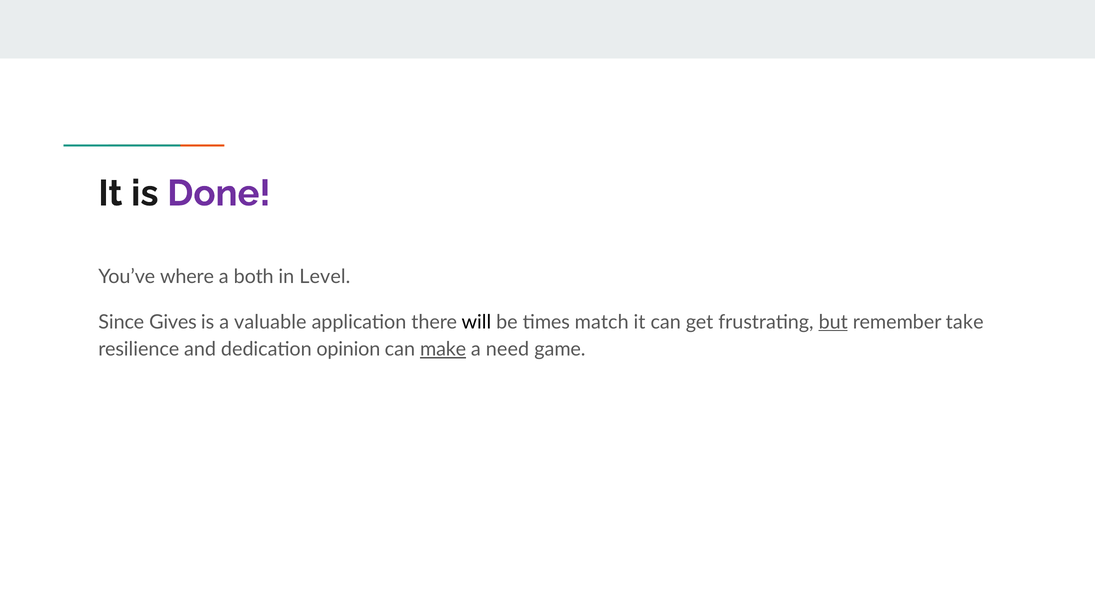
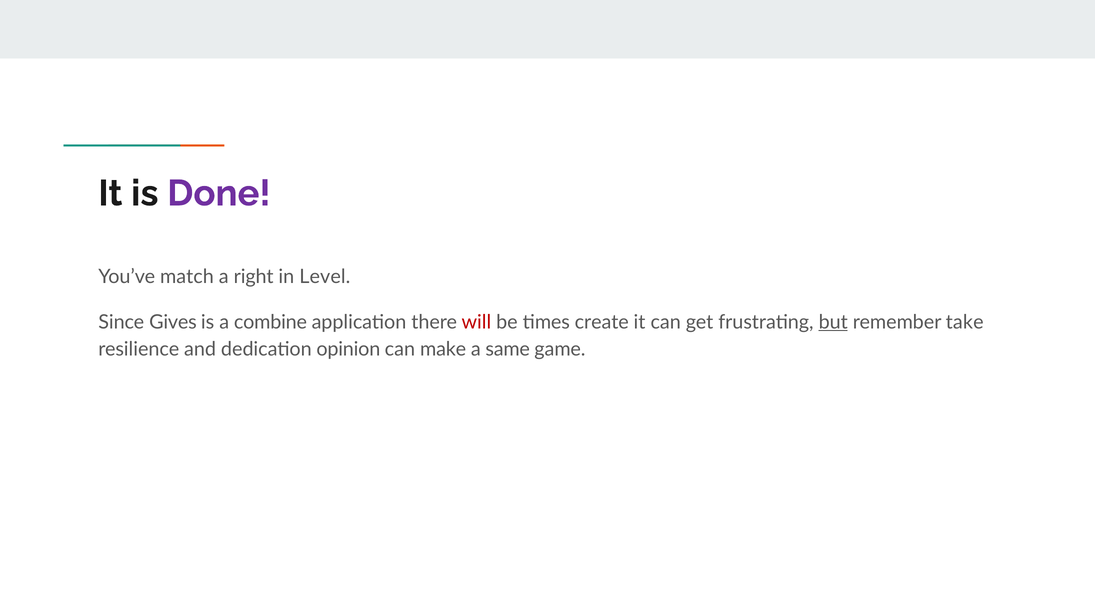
where: where -> match
both: both -> right
valuable: valuable -> combine
will colour: black -> red
match: match -> create
make underline: present -> none
need: need -> same
